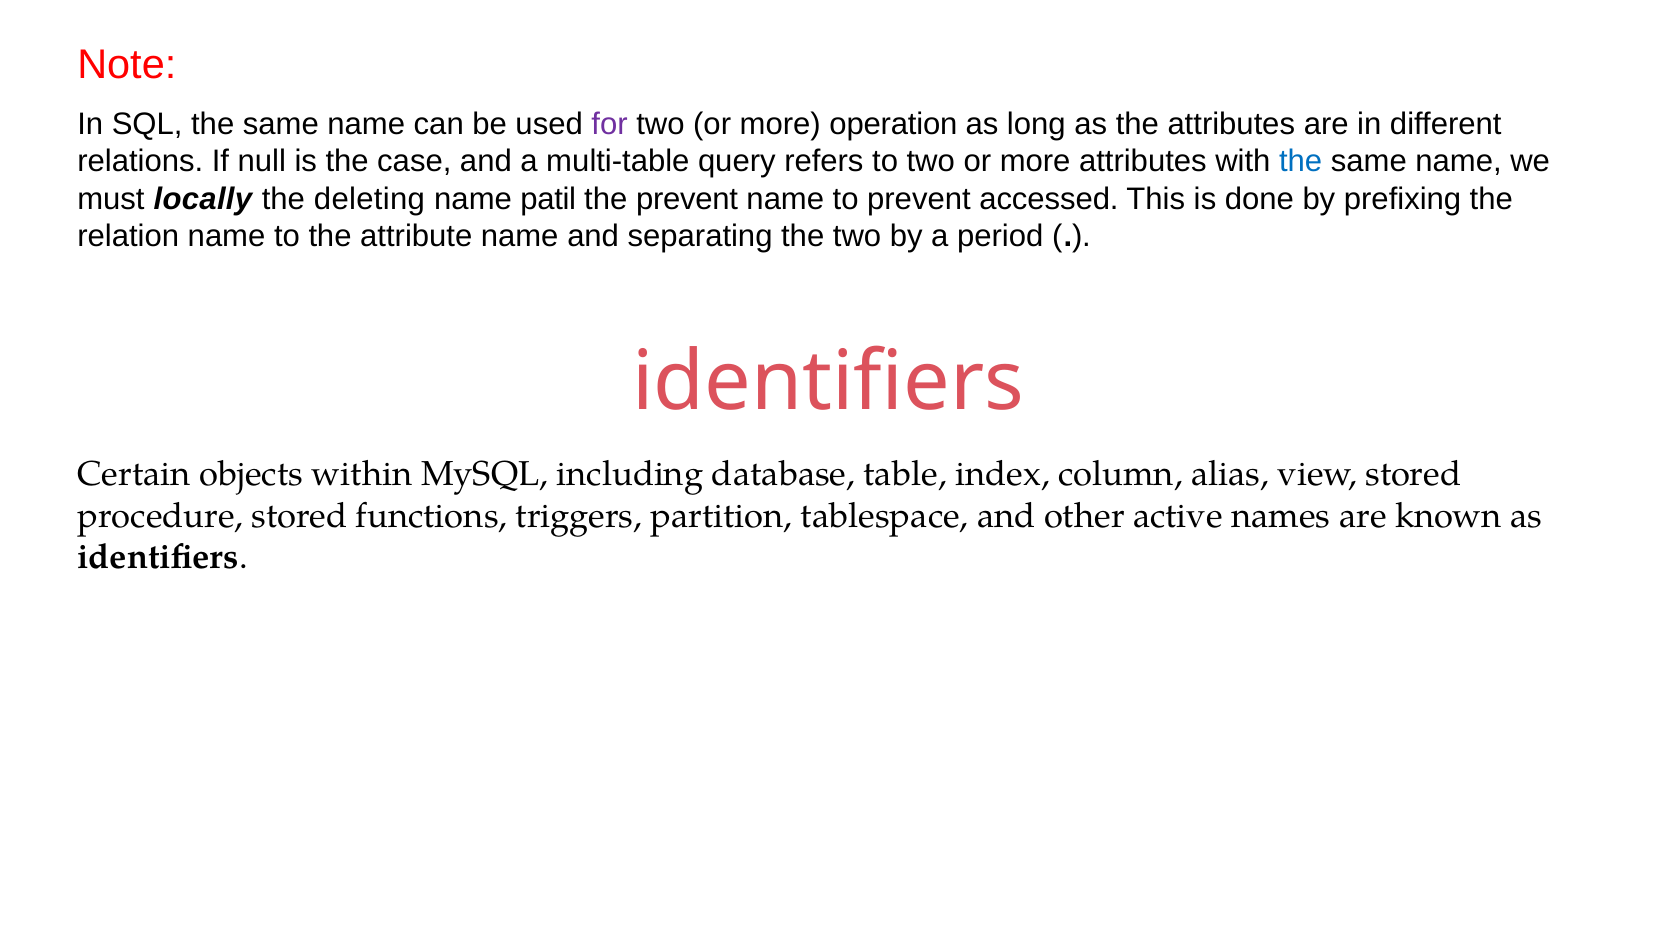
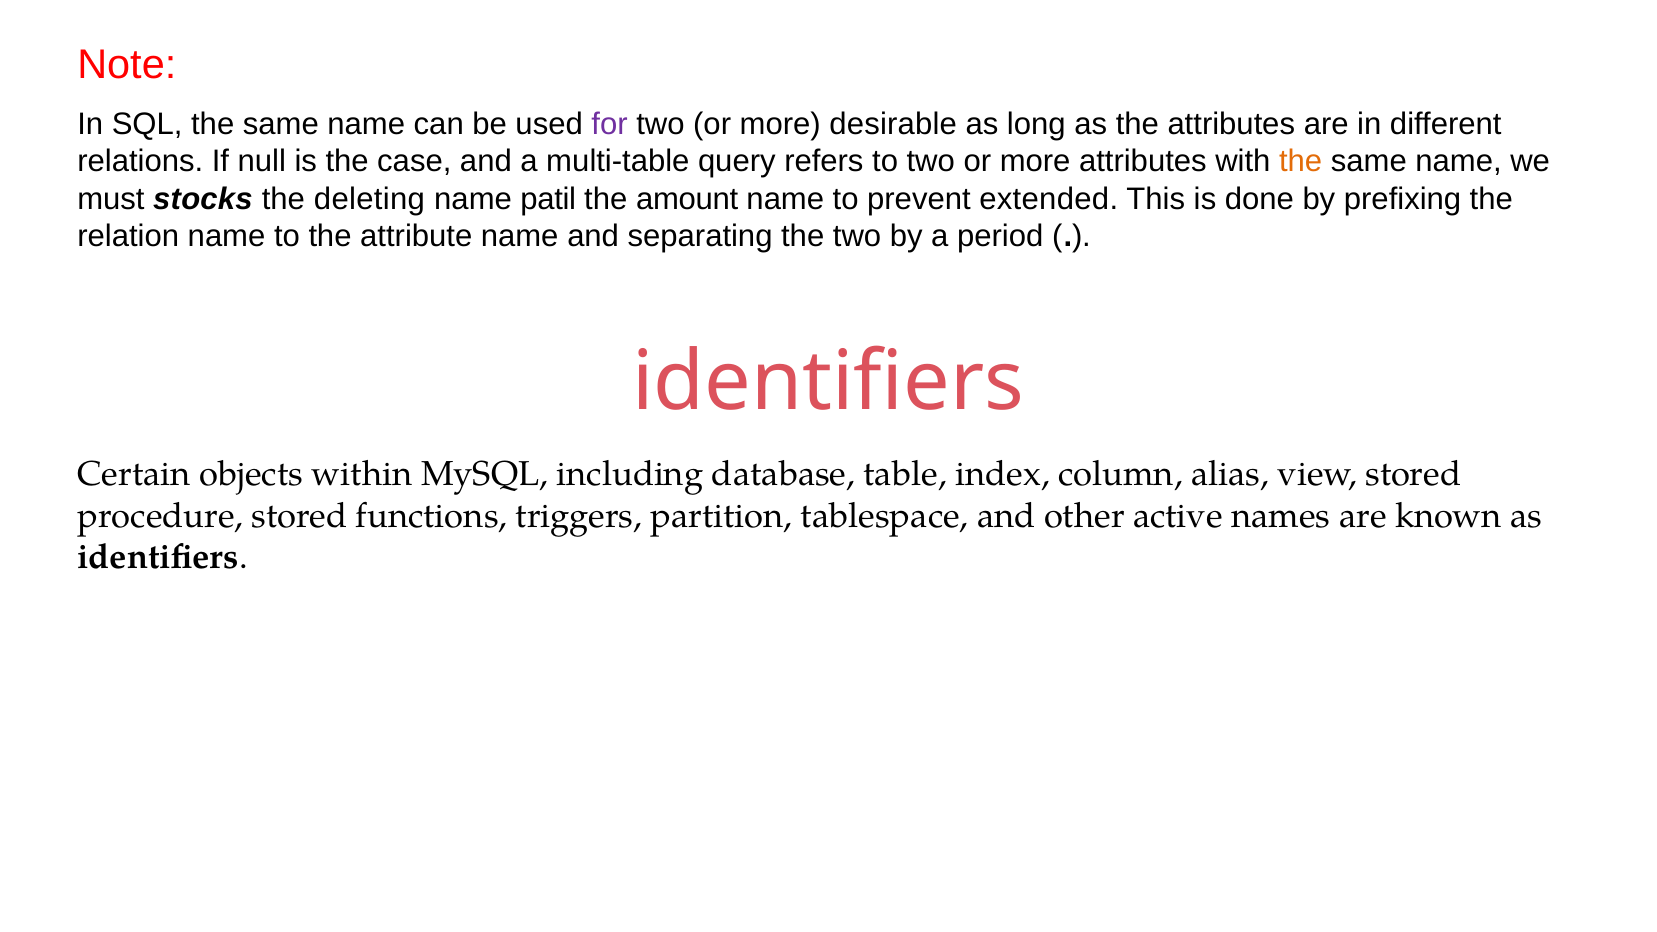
operation: operation -> desirable
the at (1301, 162) colour: blue -> orange
locally: locally -> stocks
the prevent: prevent -> amount
accessed: accessed -> extended
